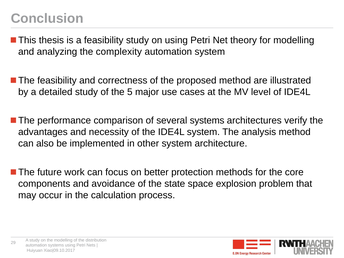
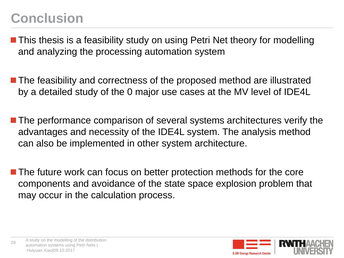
complexity: complexity -> processing
5: 5 -> 0
